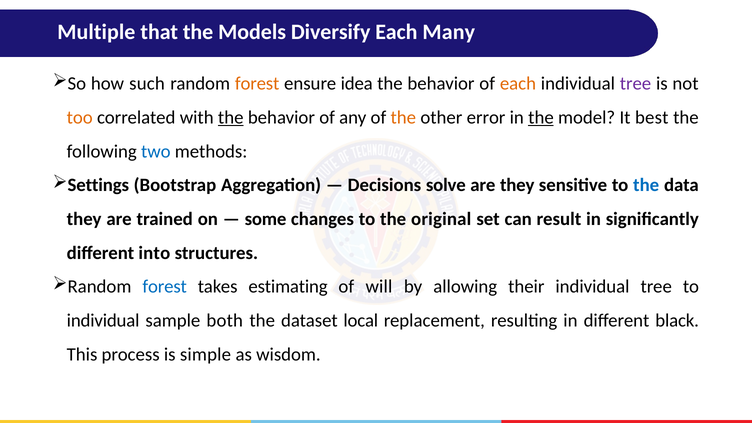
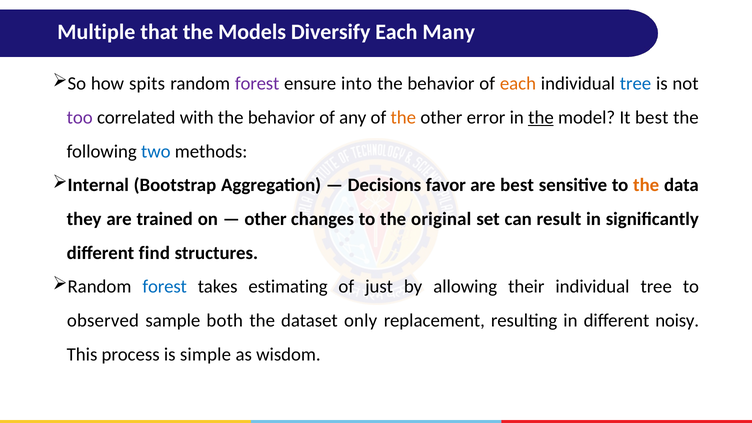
such: such -> spits
forest at (257, 84) colour: orange -> purple
idea: idea -> into
tree at (636, 84) colour: purple -> blue
too colour: orange -> purple
the at (231, 118) underline: present -> none
Settings: Settings -> Internal
solve: solve -> favor
are they: they -> best
the at (646, 185) colour: blue -> orange
some at (266, 219): some -> other
into: into -> find
will: will -> just
individual at (103, 321): individual -> observed
local: local -> only
black: black -> noisy
